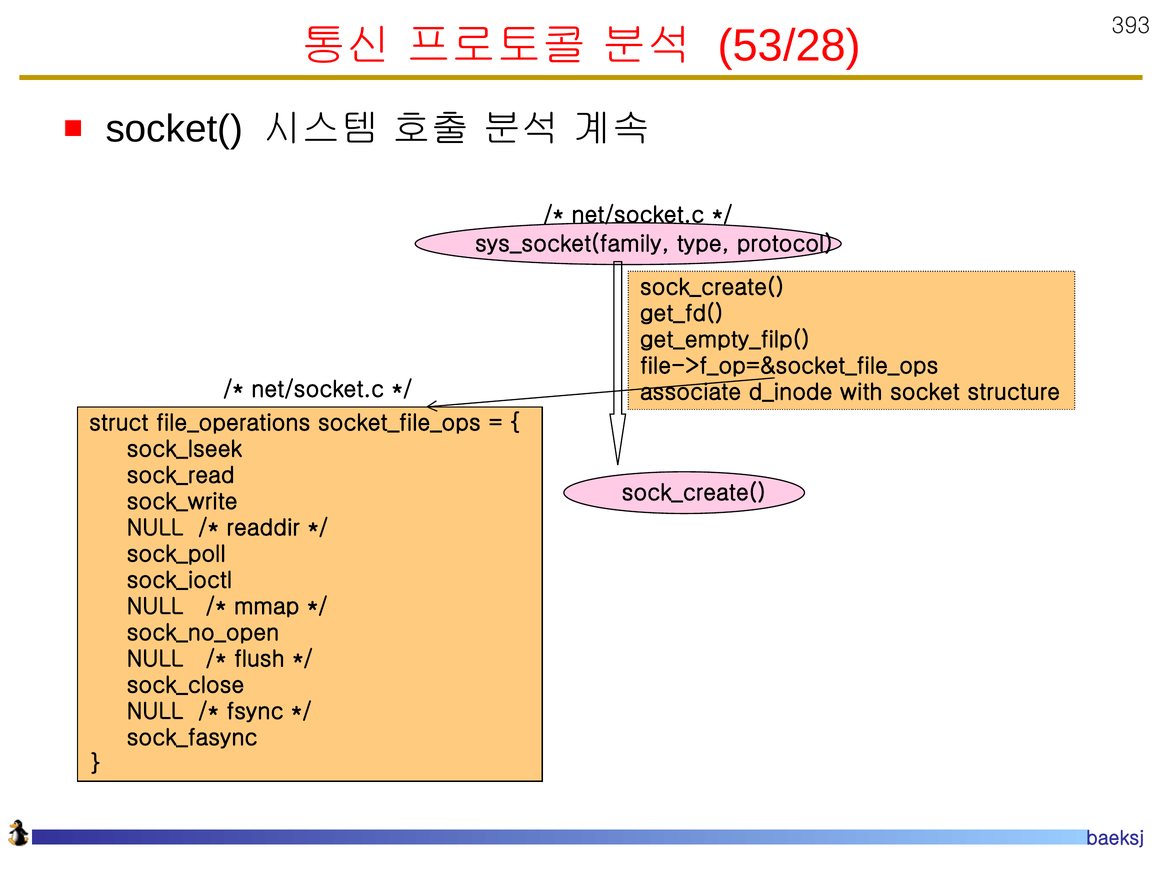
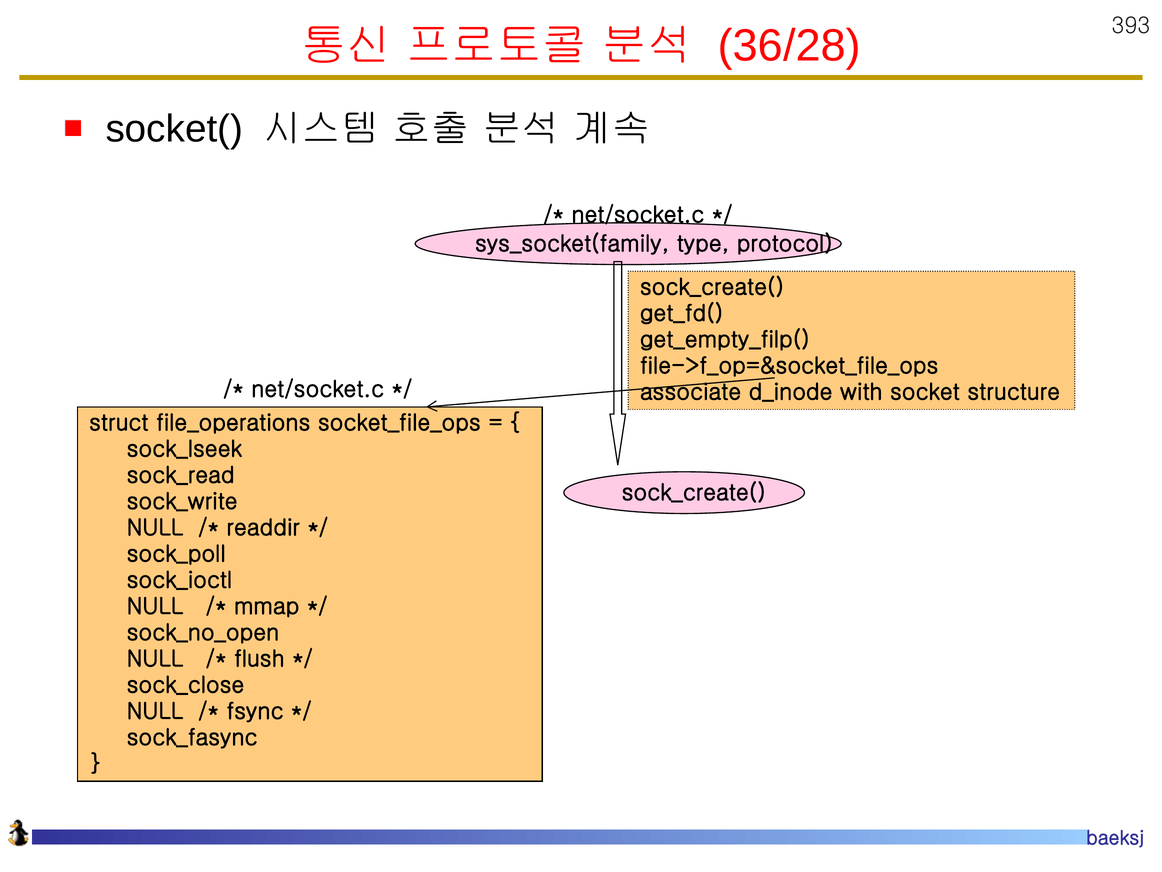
53/28: 53/28 -> 36/28
